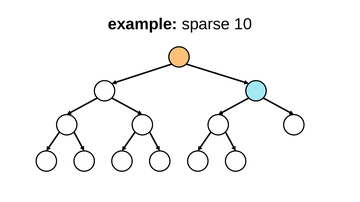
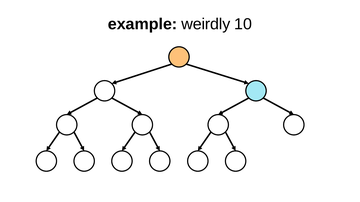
sparse: sparse -> weirdly
